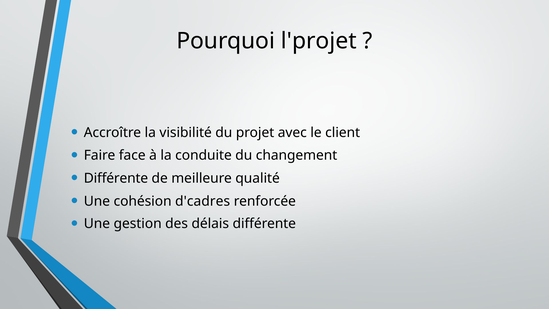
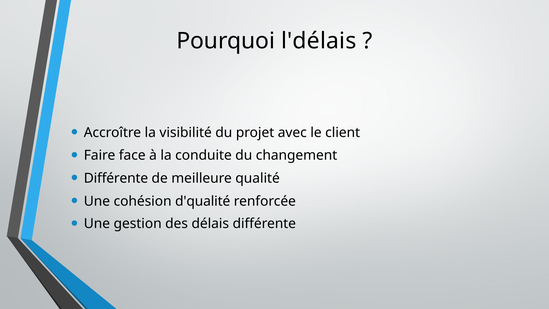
l'projet: l'projet -> l'délais
d'cadres: d'cadres -> d'qualité
